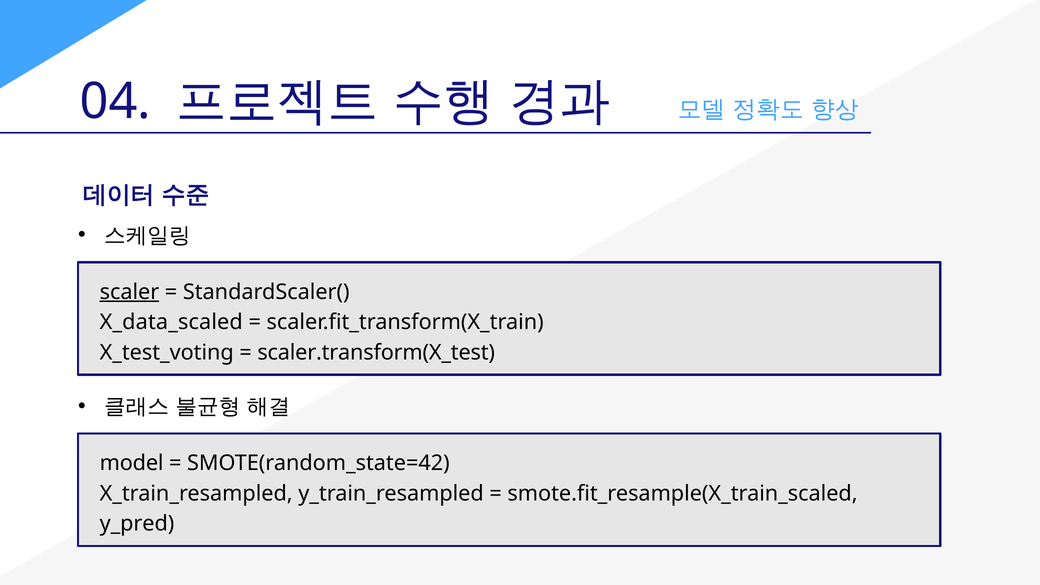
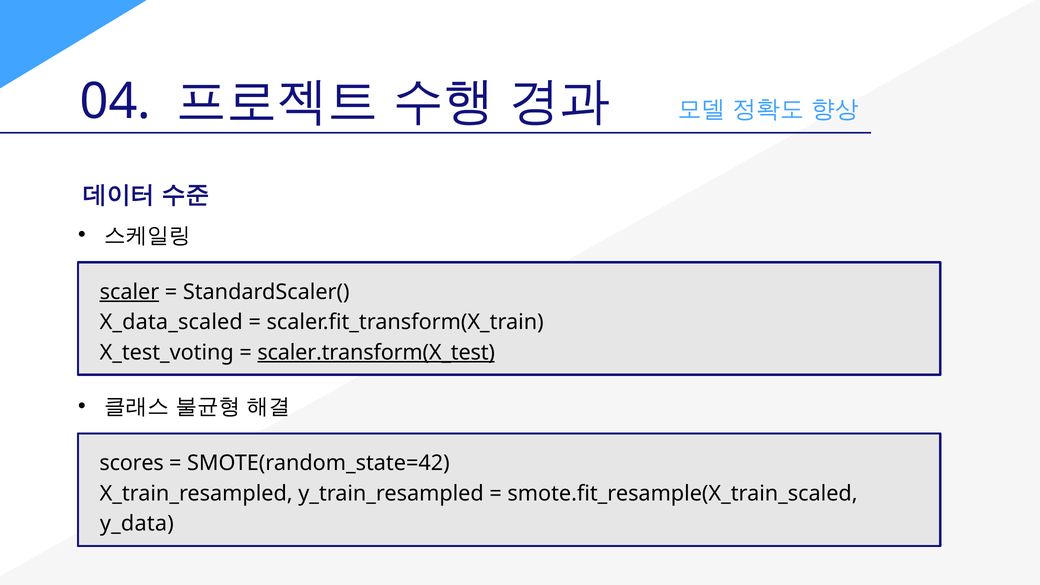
scaler.transform(X_test underline: none -> present
model: model -> scores
y_pred: y_pred -> y_data
